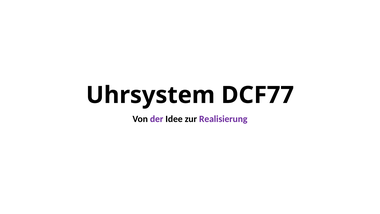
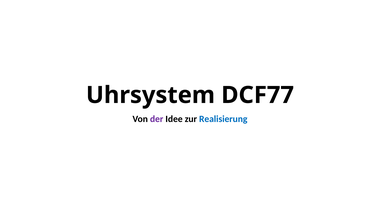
Realisierung colour: purple -> blue
